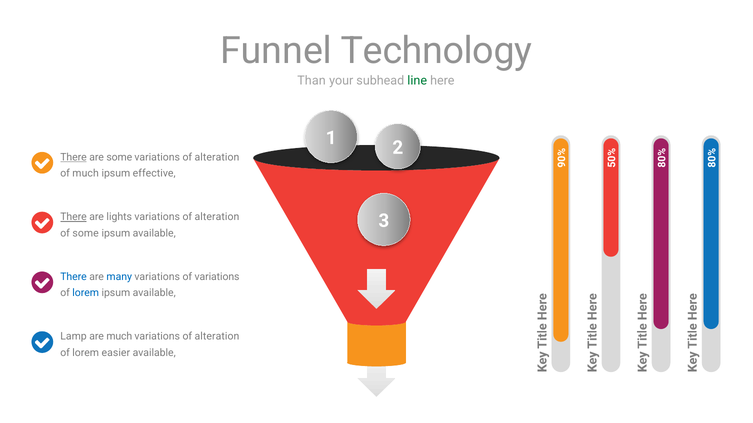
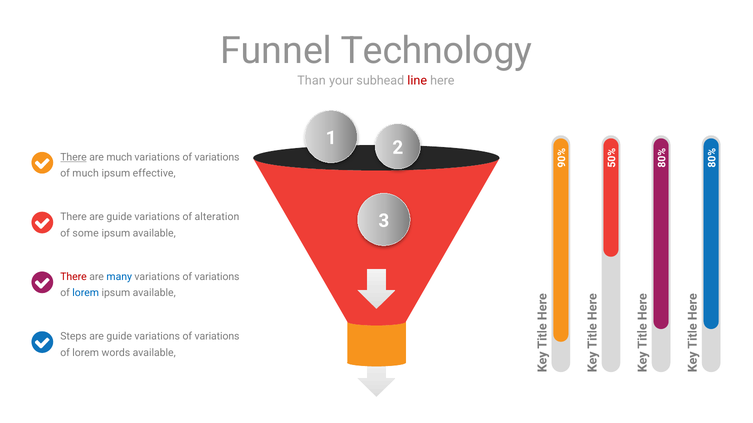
line colour: green -> red
are some: some -> much
alteration at (217, 157): alteration -> variations
There at (74, 217) underline: present -> none
lights at (119, 217): lights -> guide
There at (74, 277) colour: blue -> red
Lamp: Lamp -> Steps
much at (119, 337): much -> guide
alteration at (217, 337): alteration -> variations
easier: easier -> words
